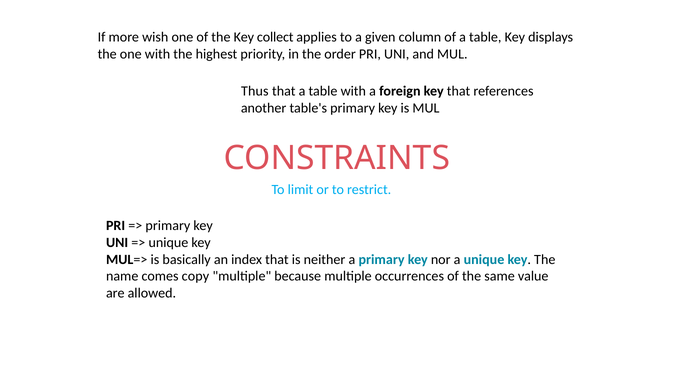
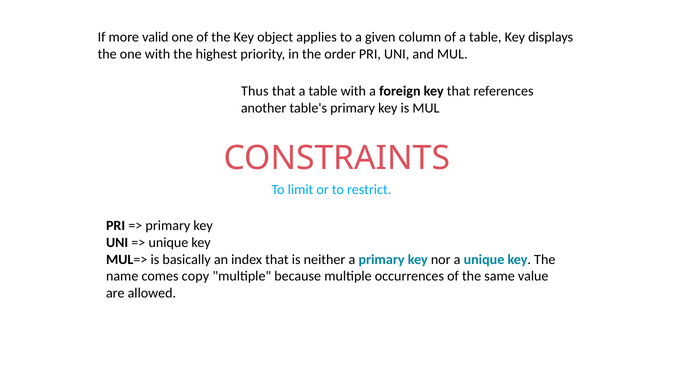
wish: wish -> valid
collect: collect -> object
